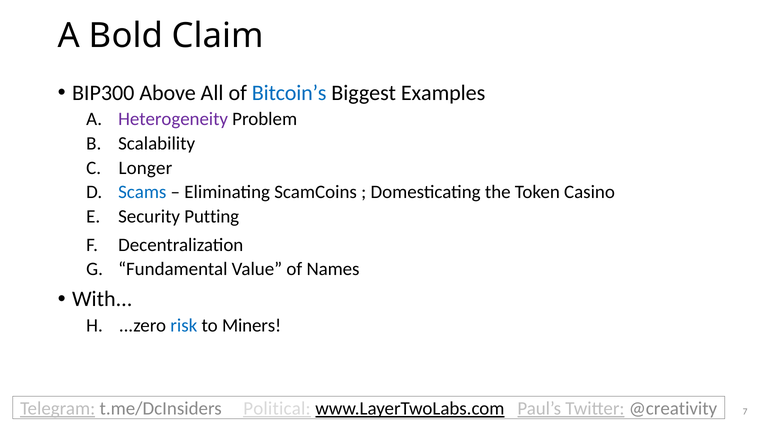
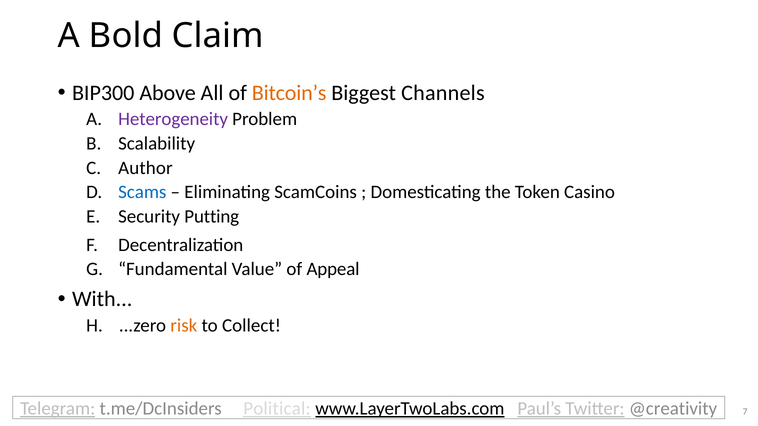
Bitcoin’s colour: blue -> orange
Examples: Examples -> Channels
Longer: Longer -> Author
Names: Names -> Appeal
risk colour: blue -> orange
Miners: Miners -> Collect
